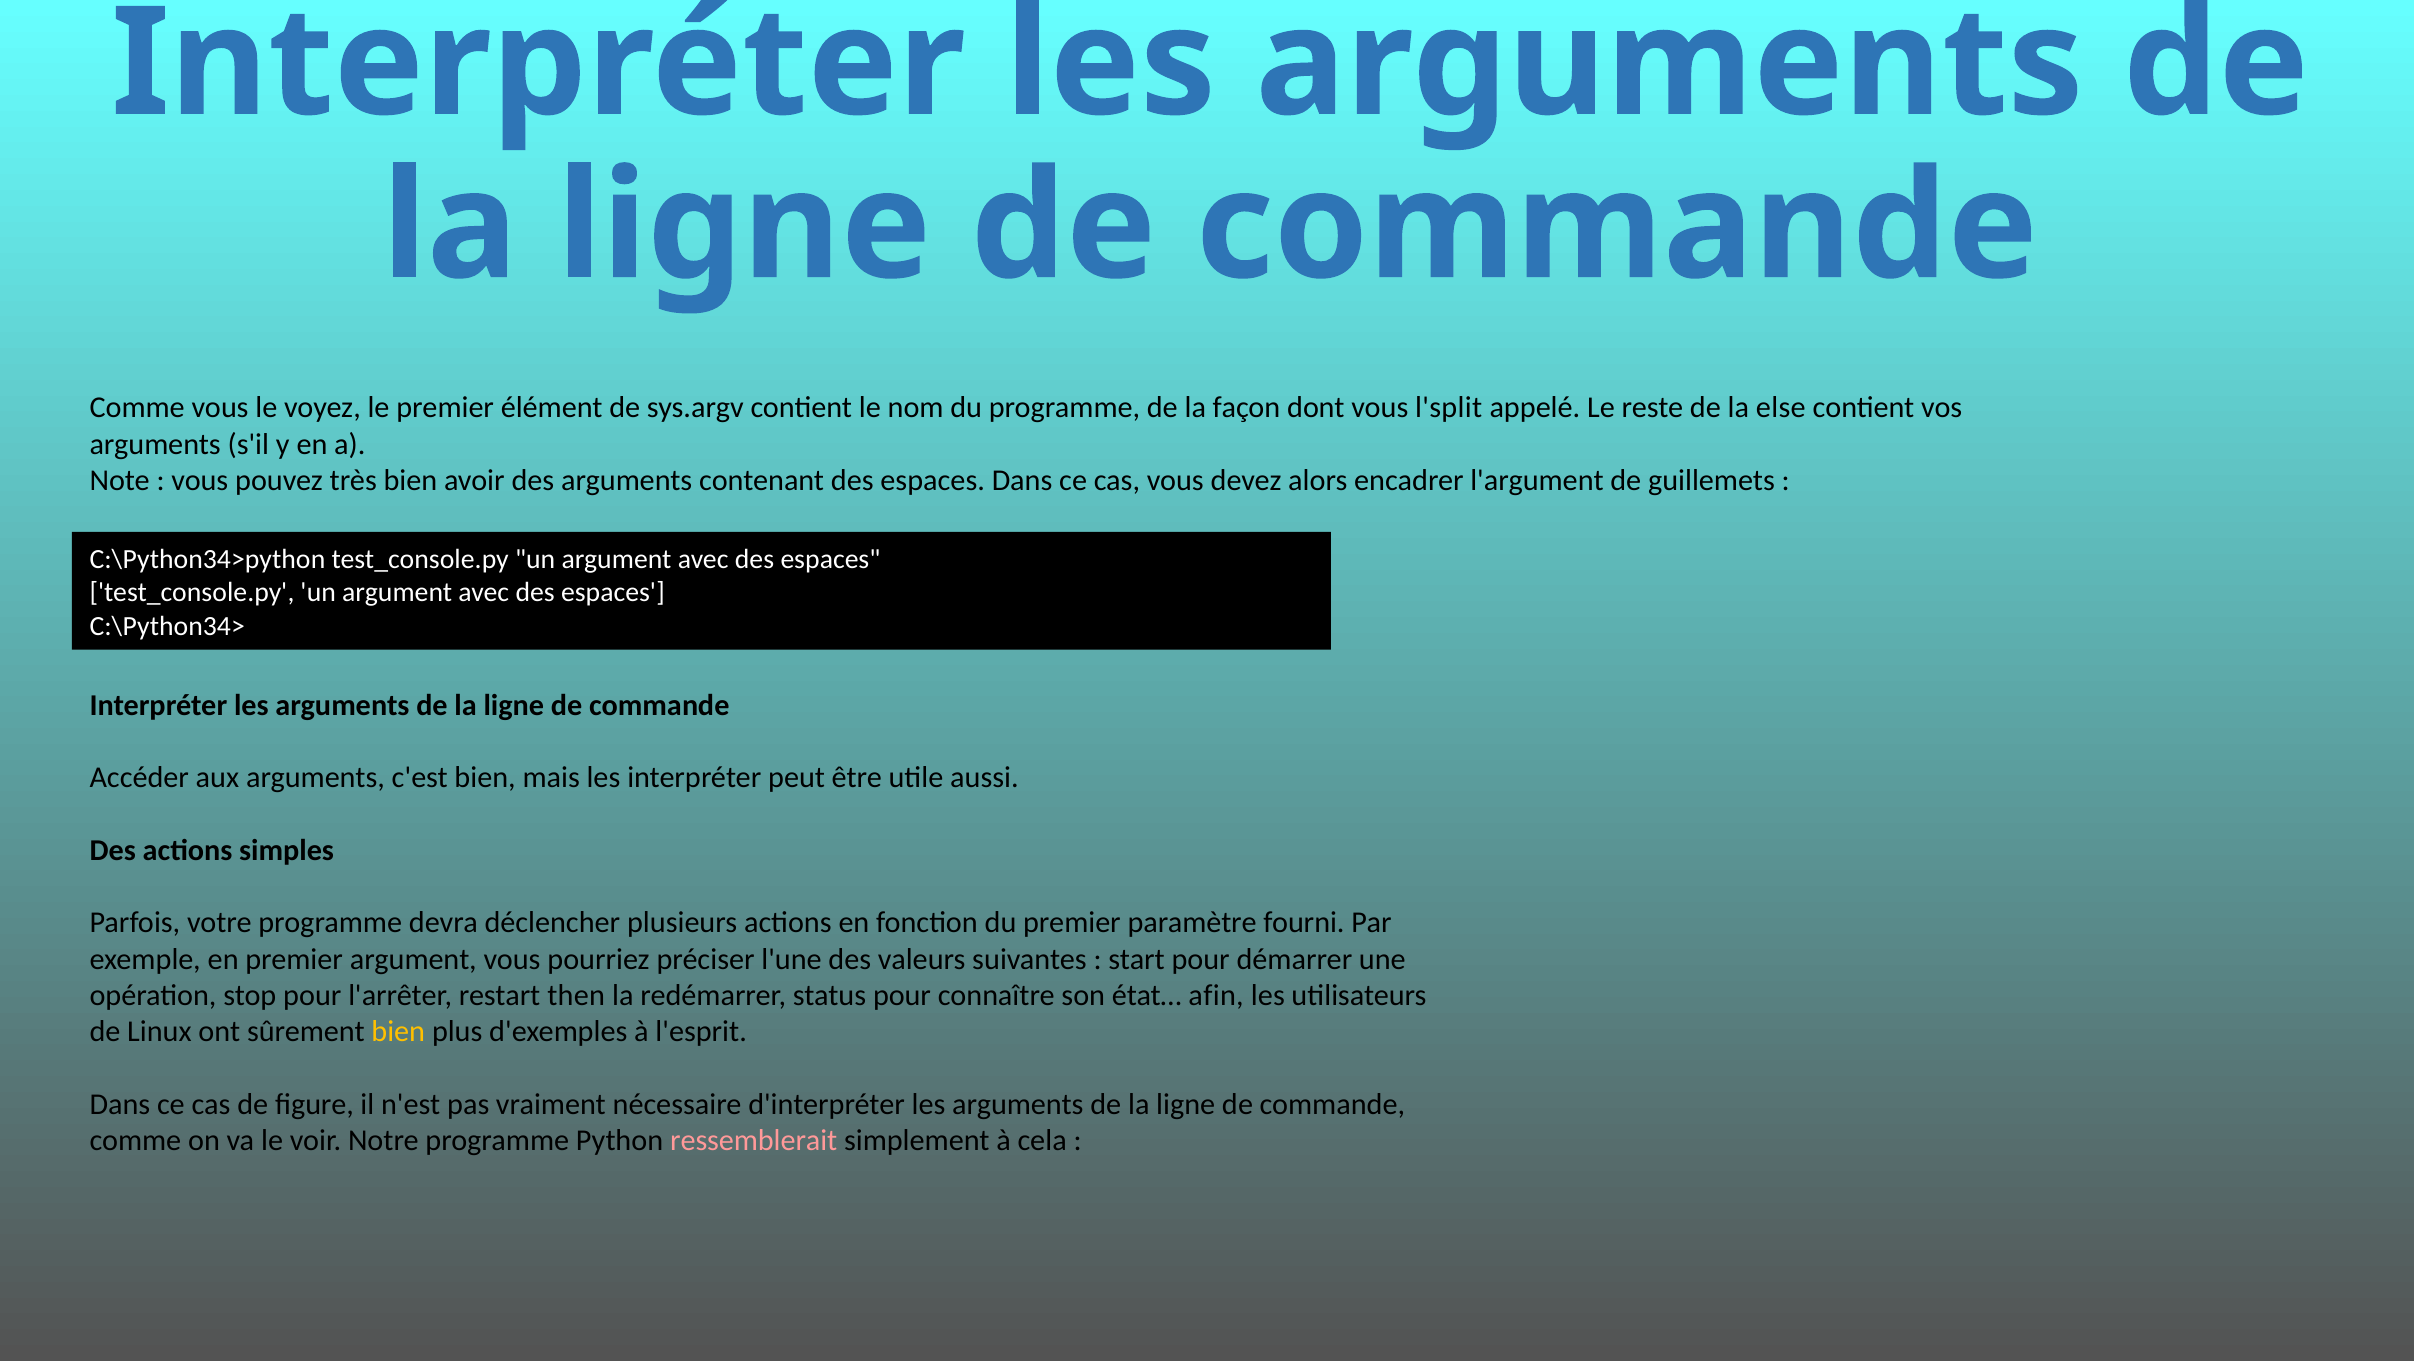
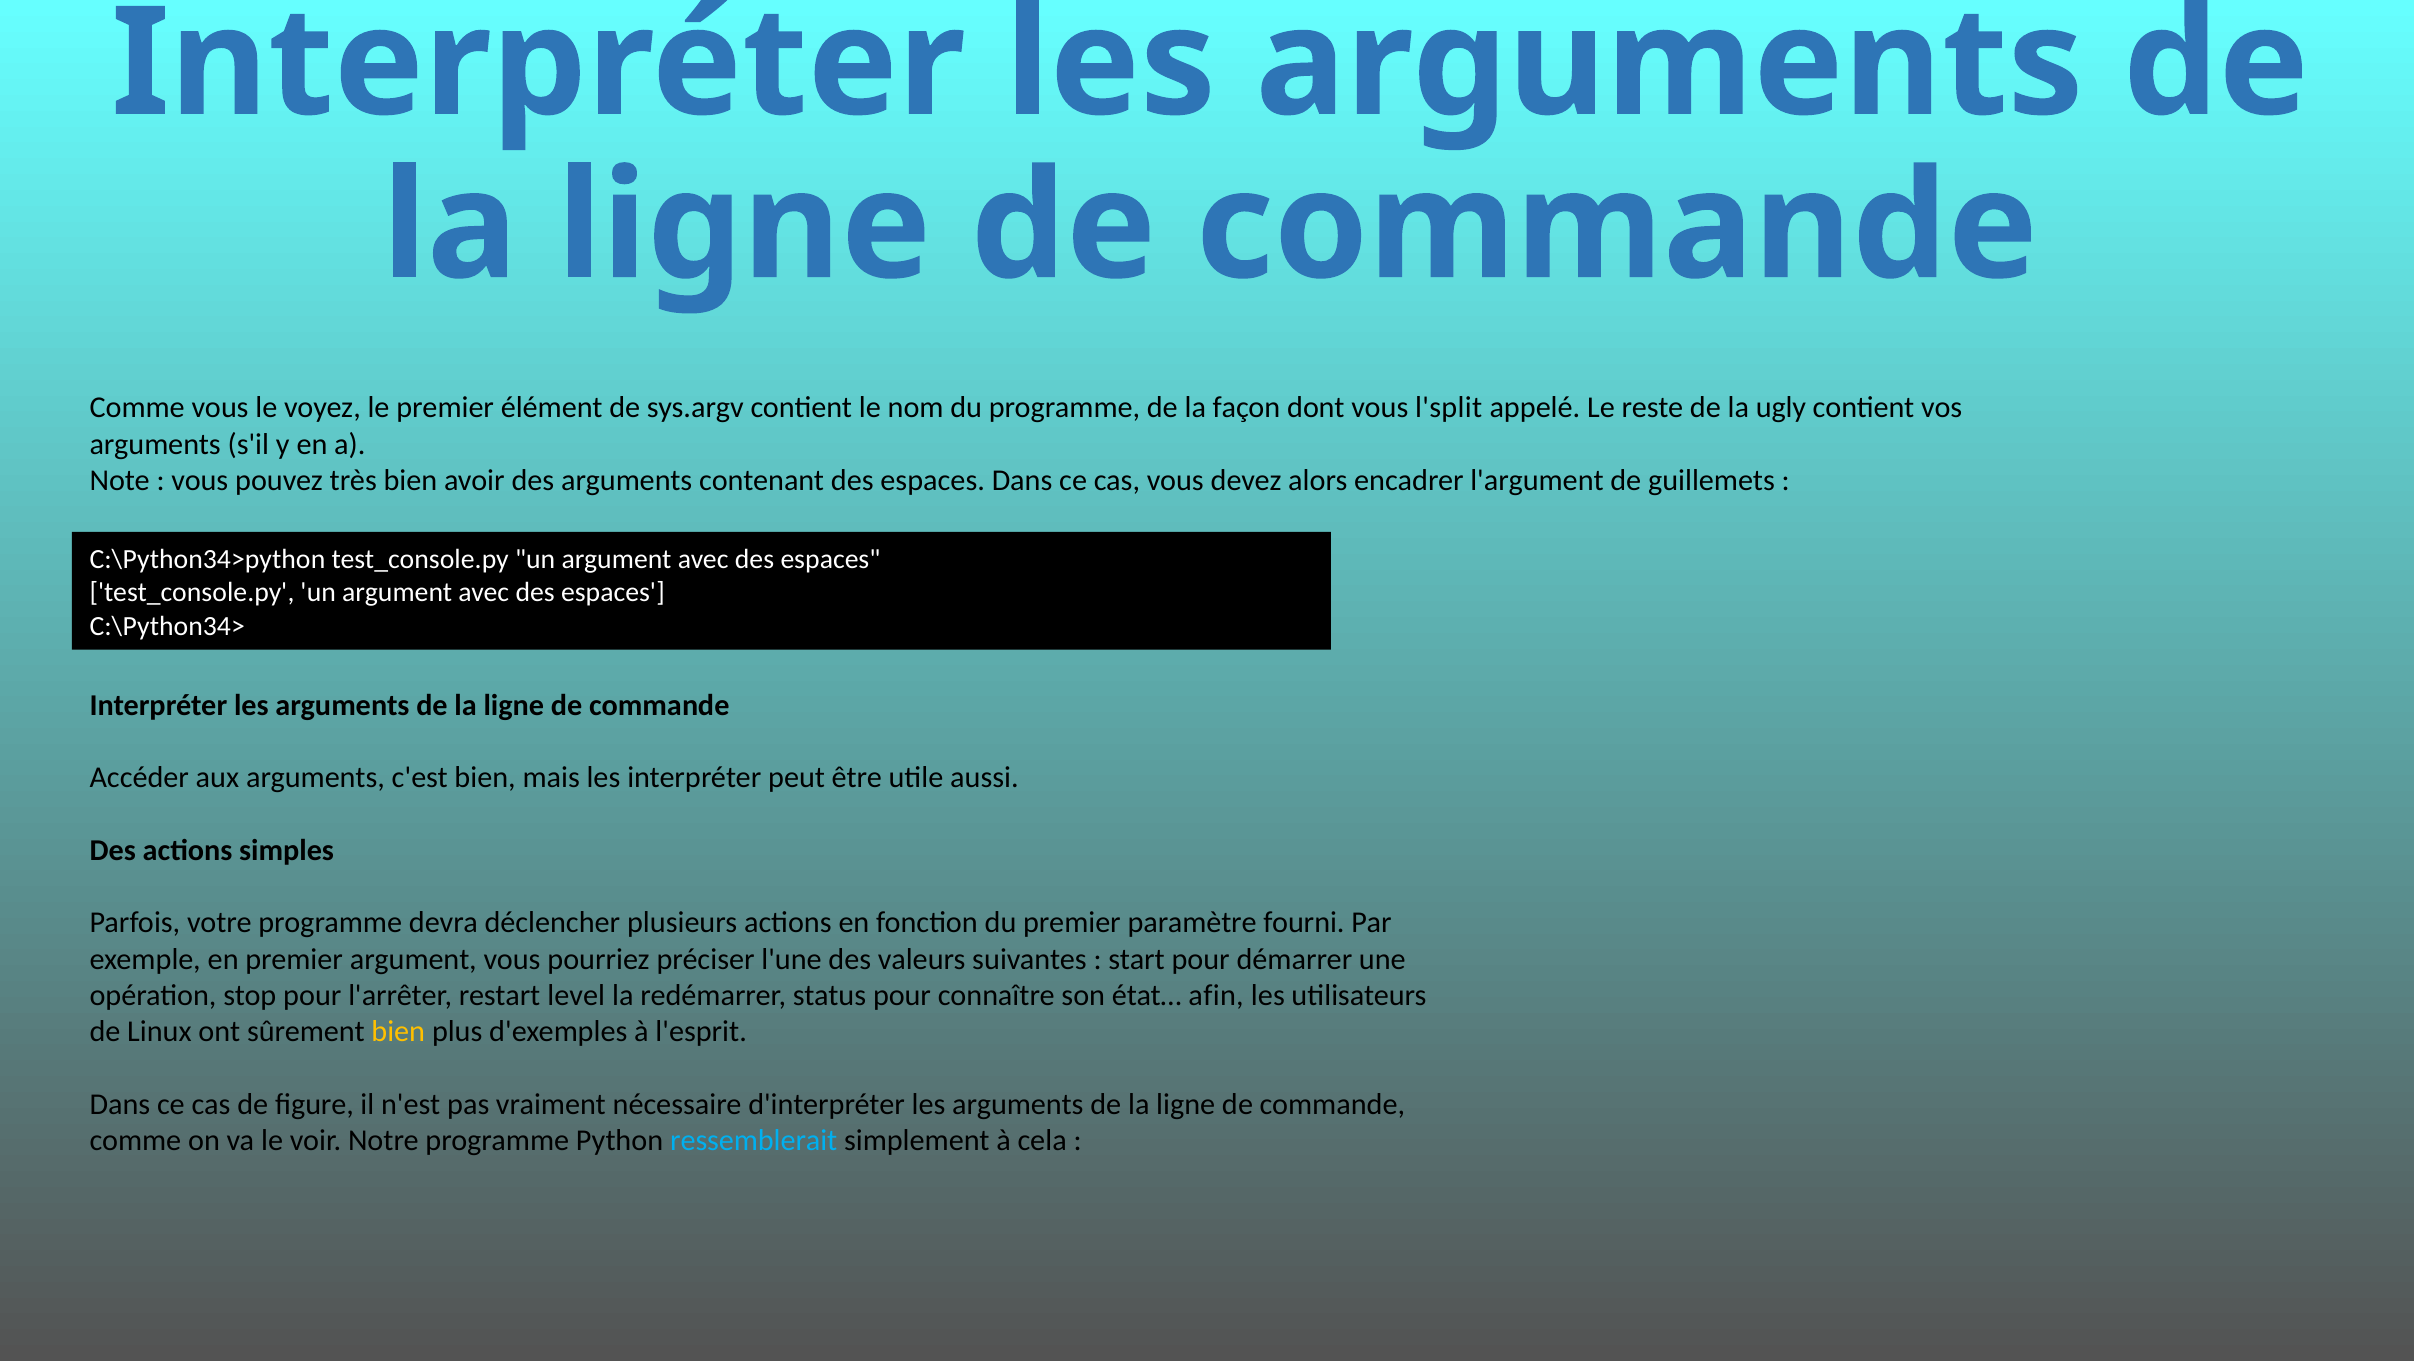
else: else -> ugly
then: then -> level
ressemblerait colour: pink -> light blue
